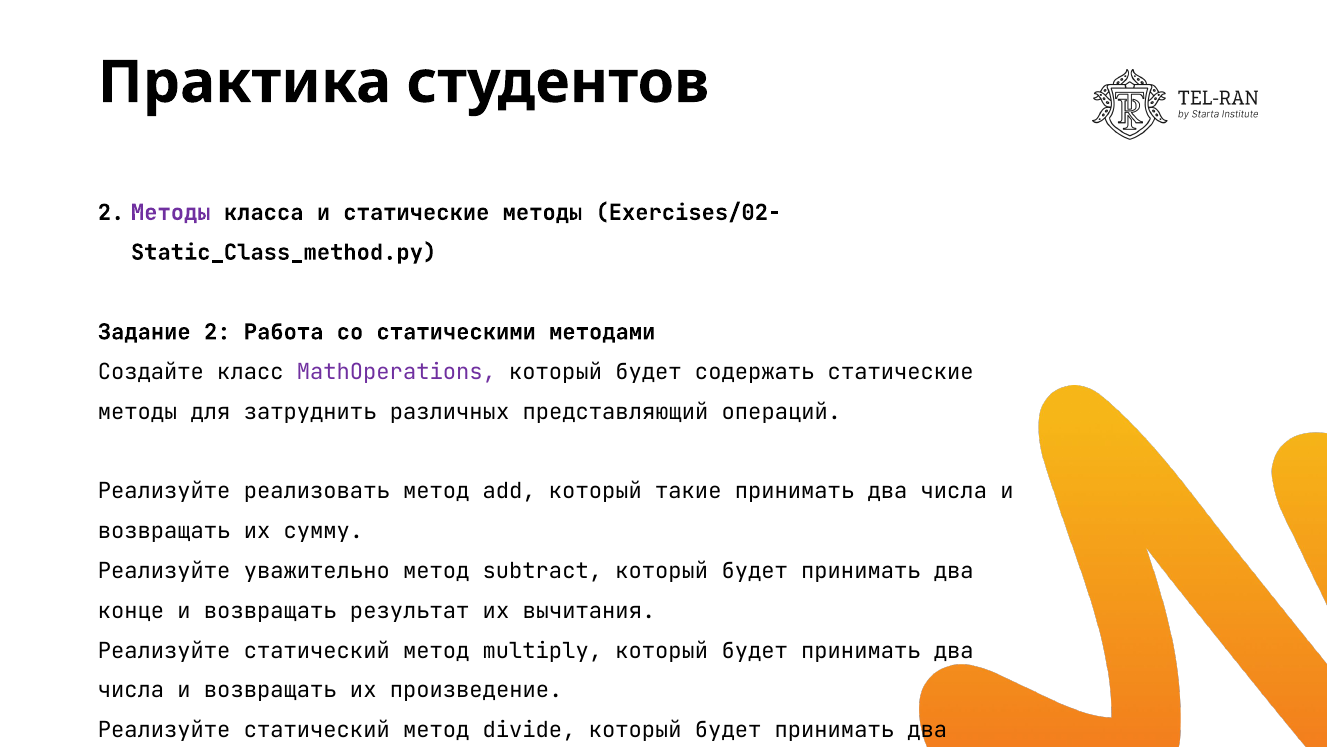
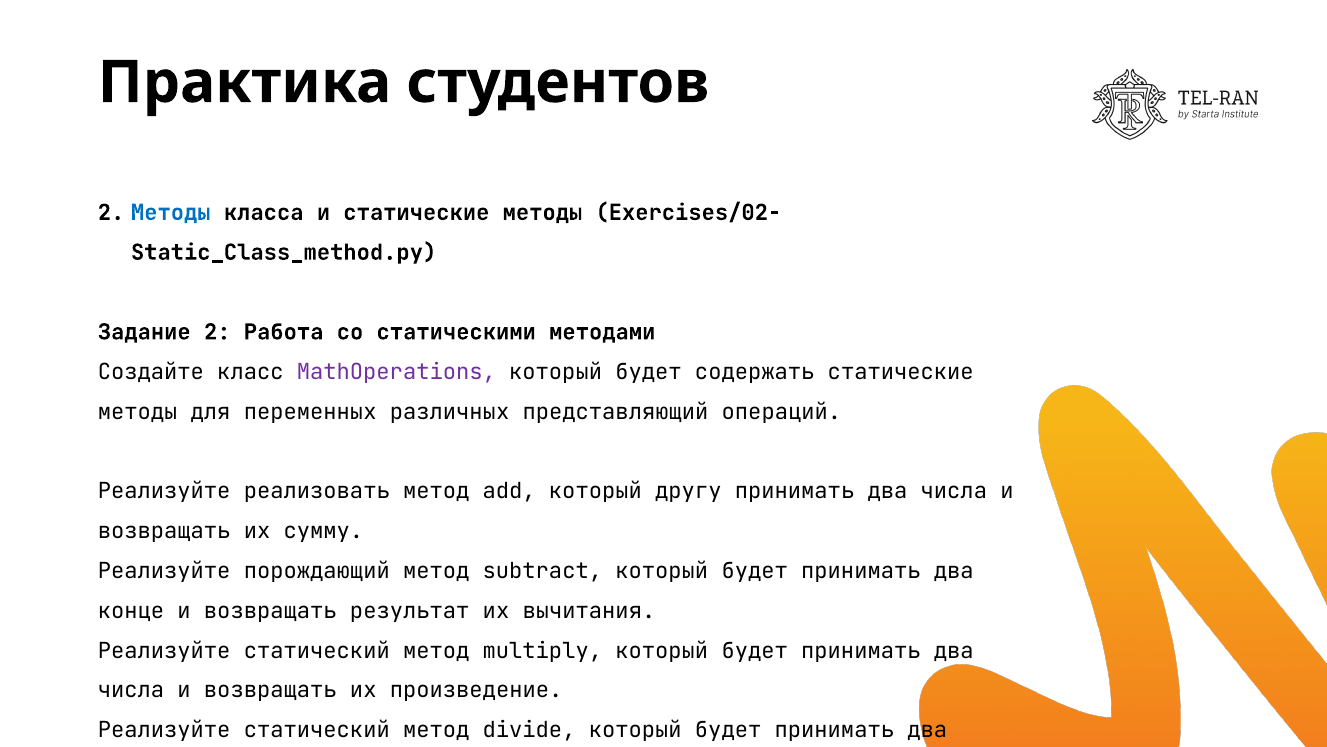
Методы at (171, 212) colour: purple -> blue
затруднить: затруднить -> переменных
такие: такие -> другу
уважительно: уважительно -> порождающий
